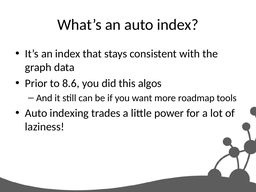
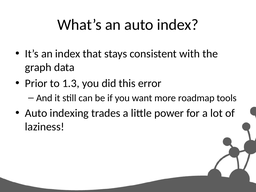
8.6: 8.6 -> 1.3
algos: algos -> error
